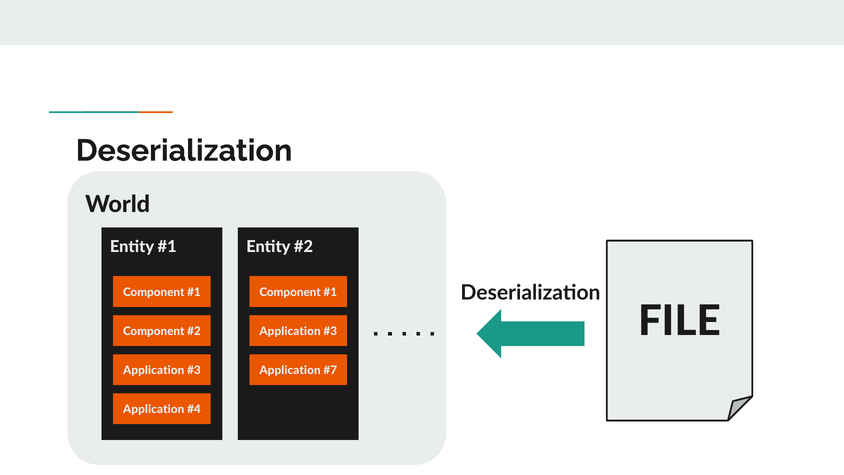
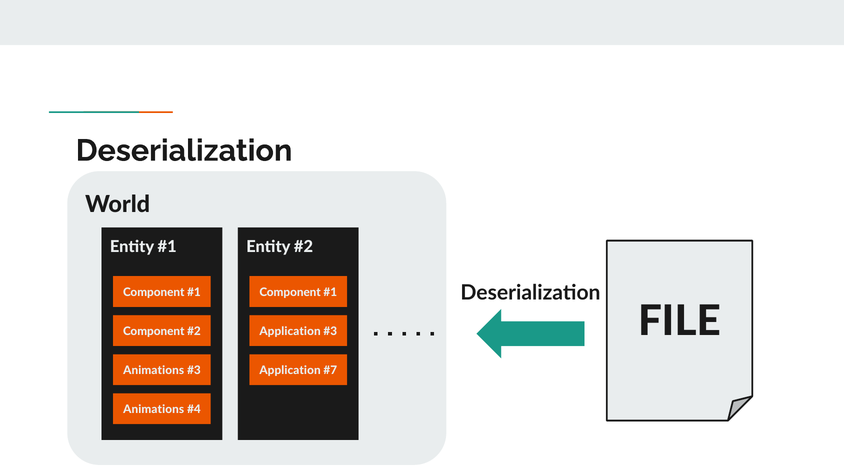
Application at (154, 370): Application -> Animations
Application at (154, 409): Application -> Animations
